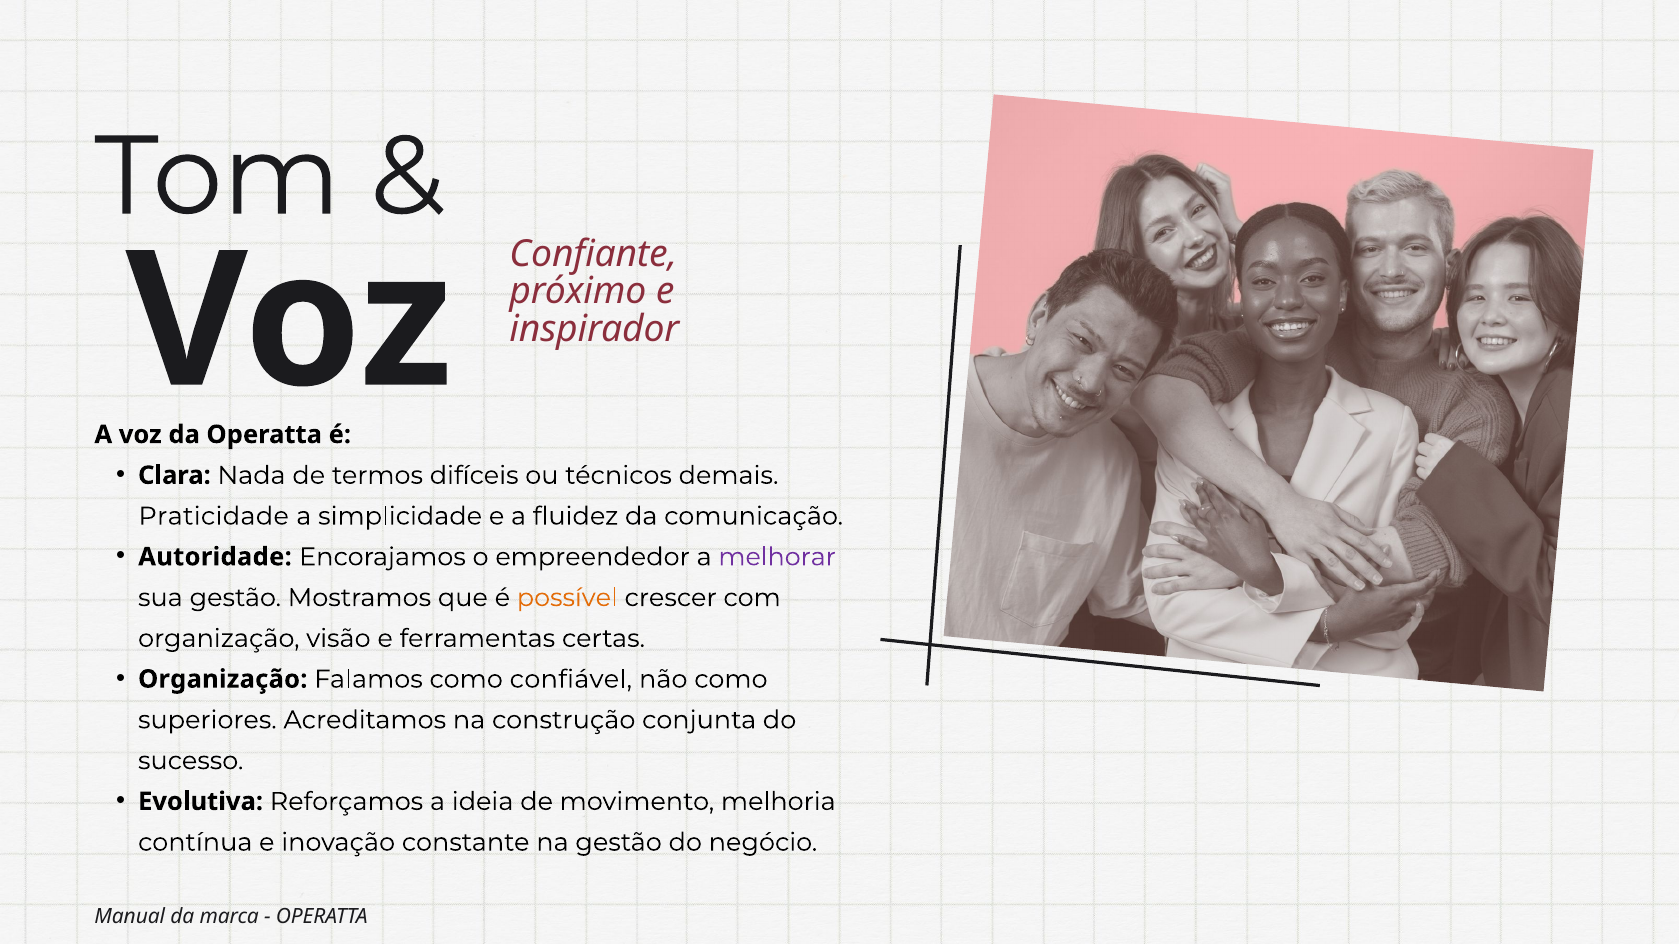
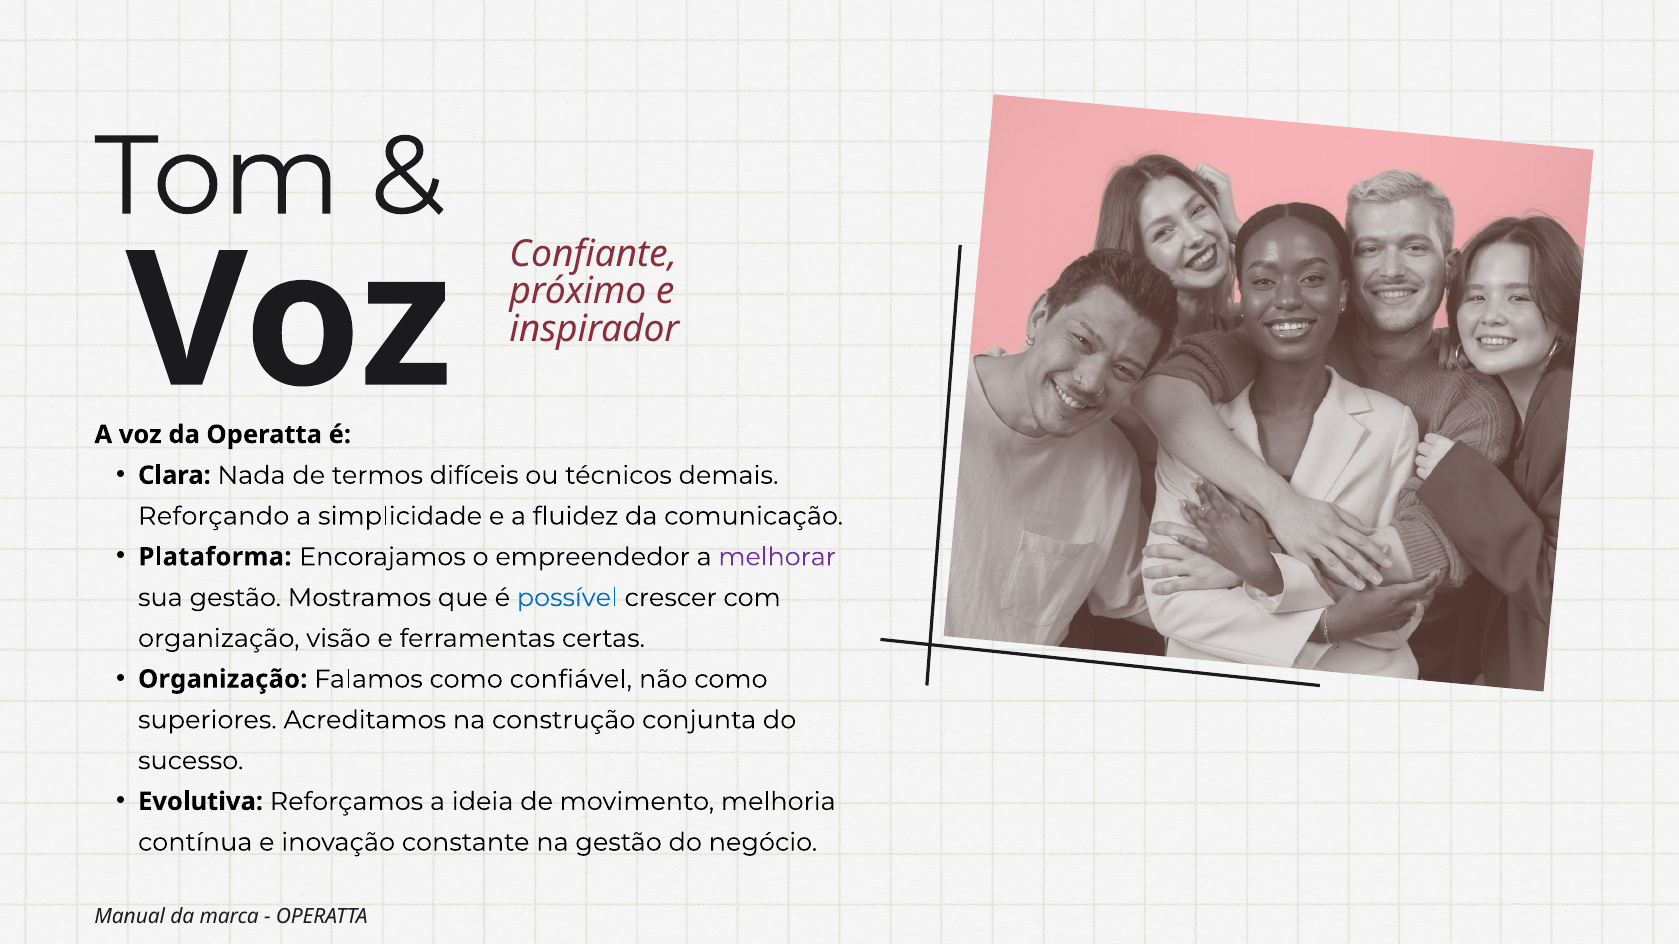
Praticidade: Praticidade -> Reforçando
Autoridade: Autoridade -> Plataforma
possível colour: orange -> blue
